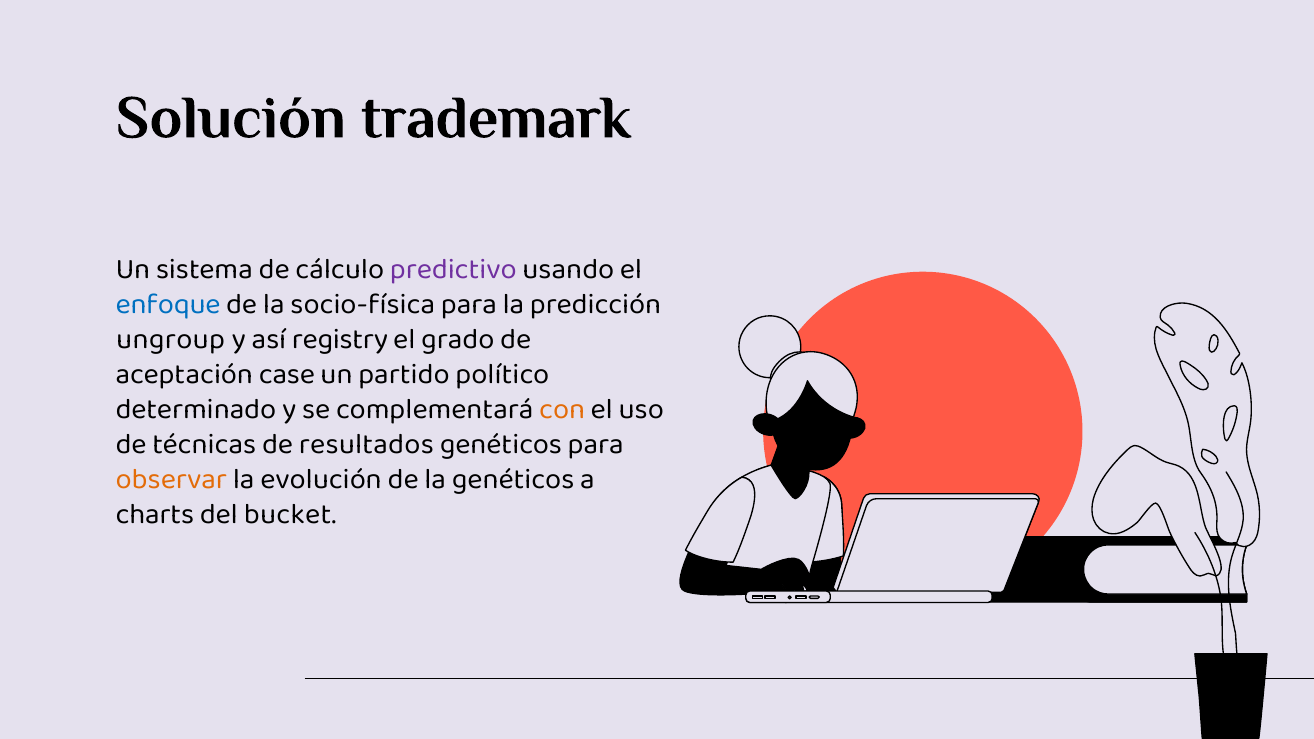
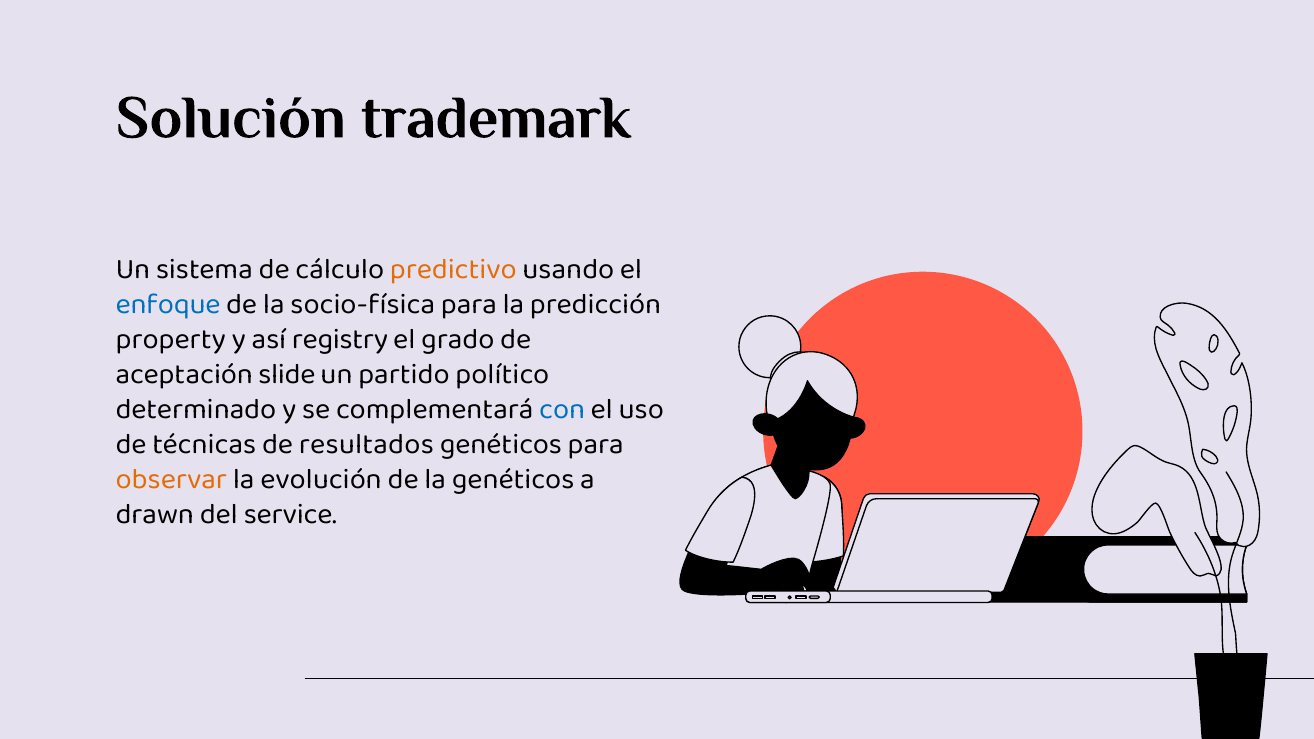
predictivo colour: purple -> orange
ungroup: ungroup -> property
case: case -> slide
con colour: orange -> blue
charts: charts -> drawn
bucket: bucket -> service
